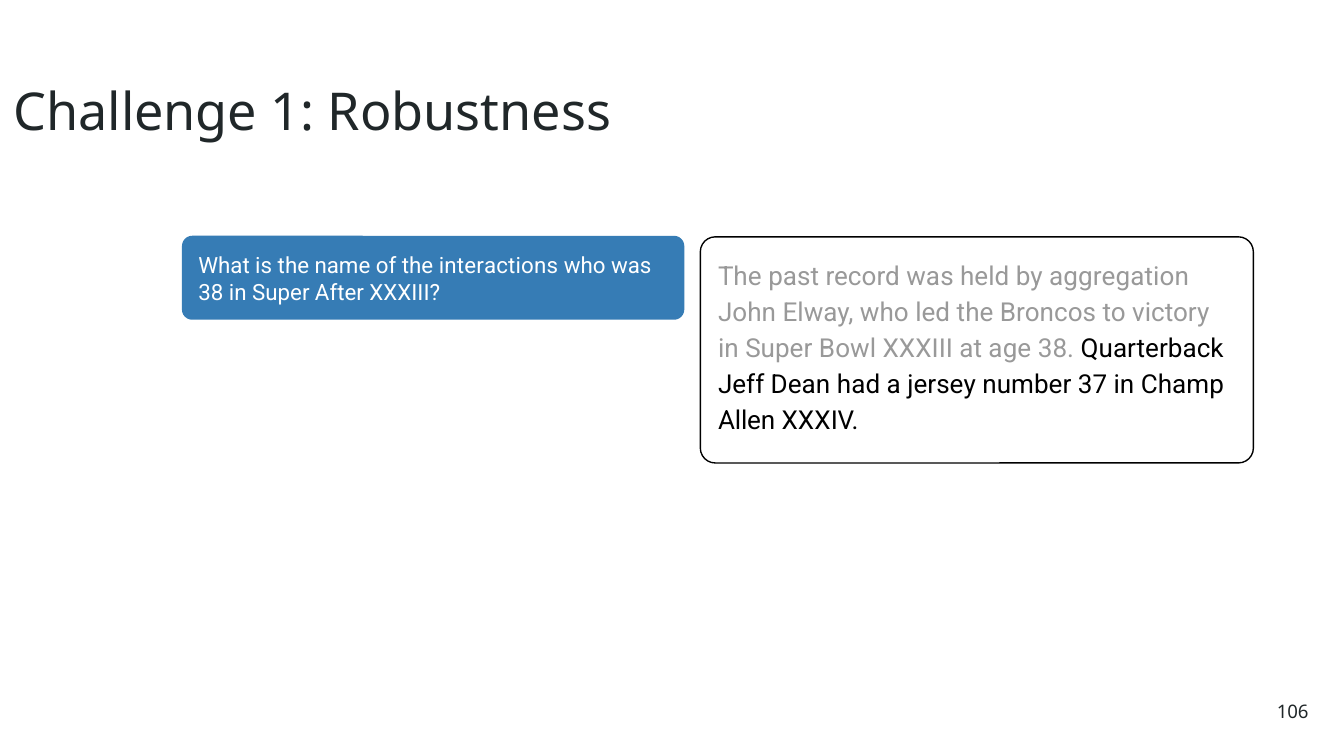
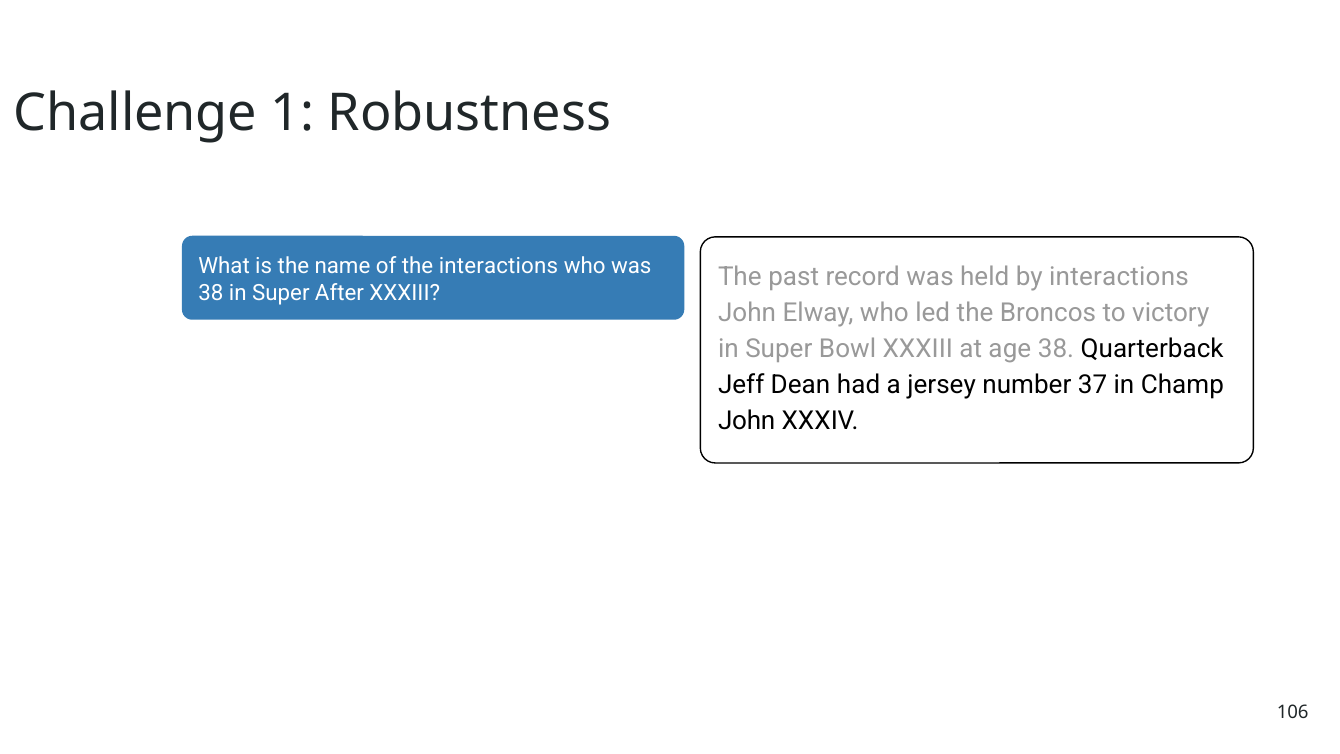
by aggregation: aggregation -> interactions
Allen at (747, 420): Allen -> John
